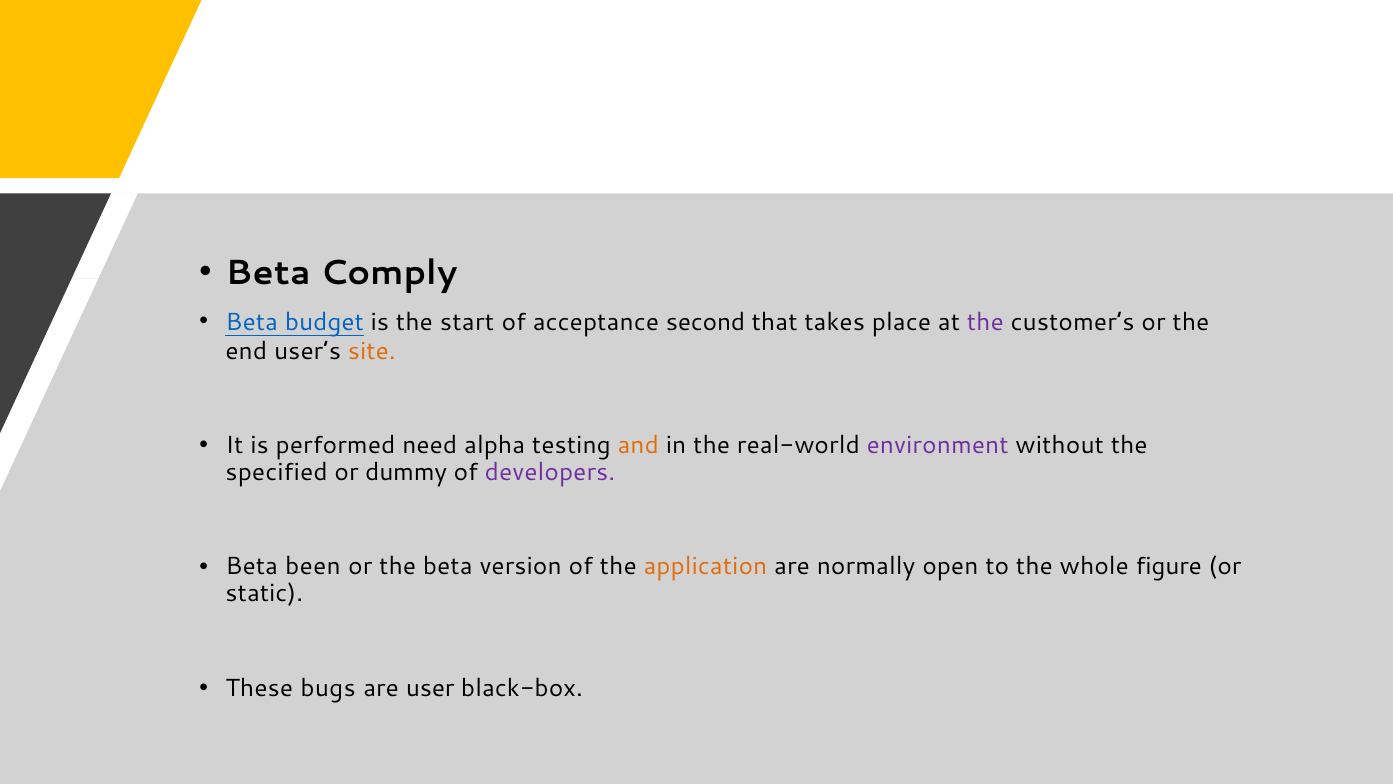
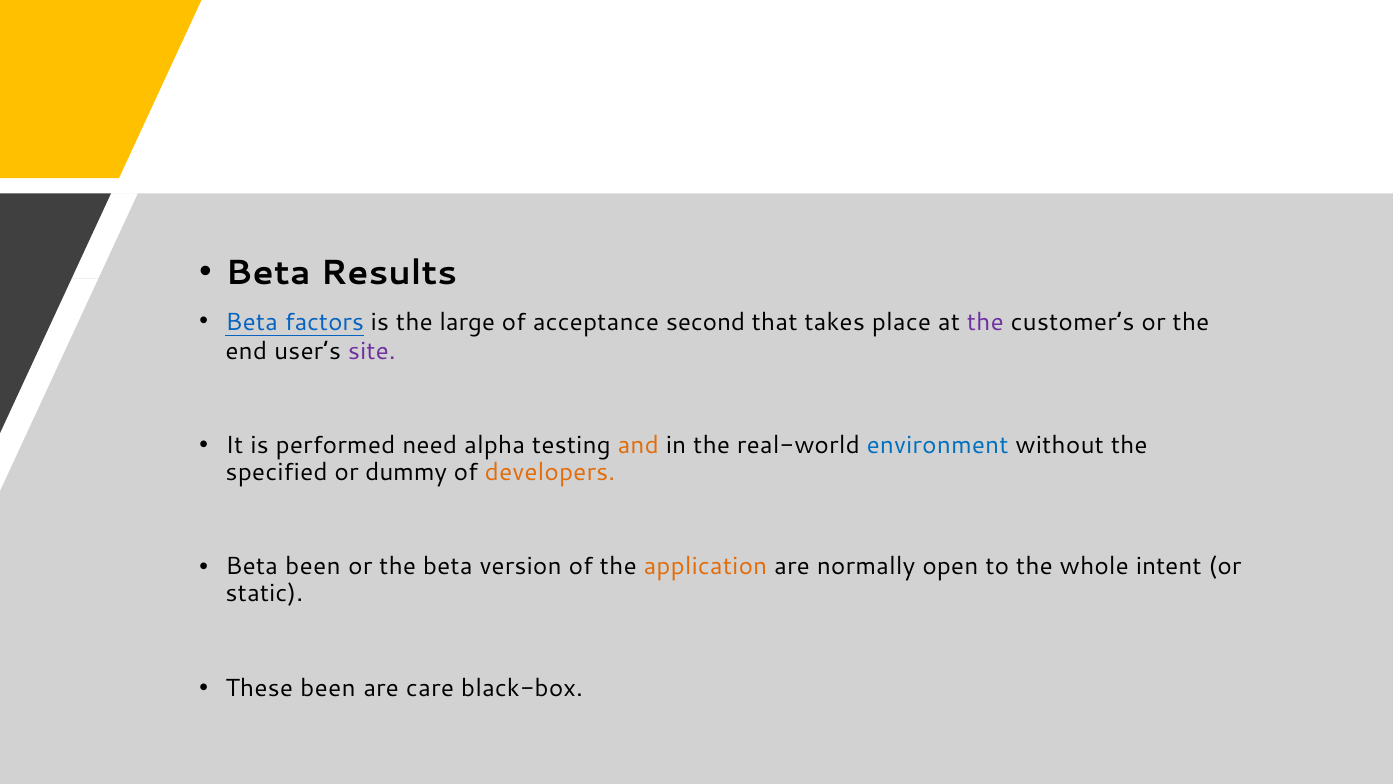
Comply: Comply -> Results
budget: budget -> factors
start: start -> large
site colour: orange -> purple
environment colour: purple -> blue
developers colour: purple -> orange
figure: figure -> intent
These bugs: bugs -> been
user: user -> care
